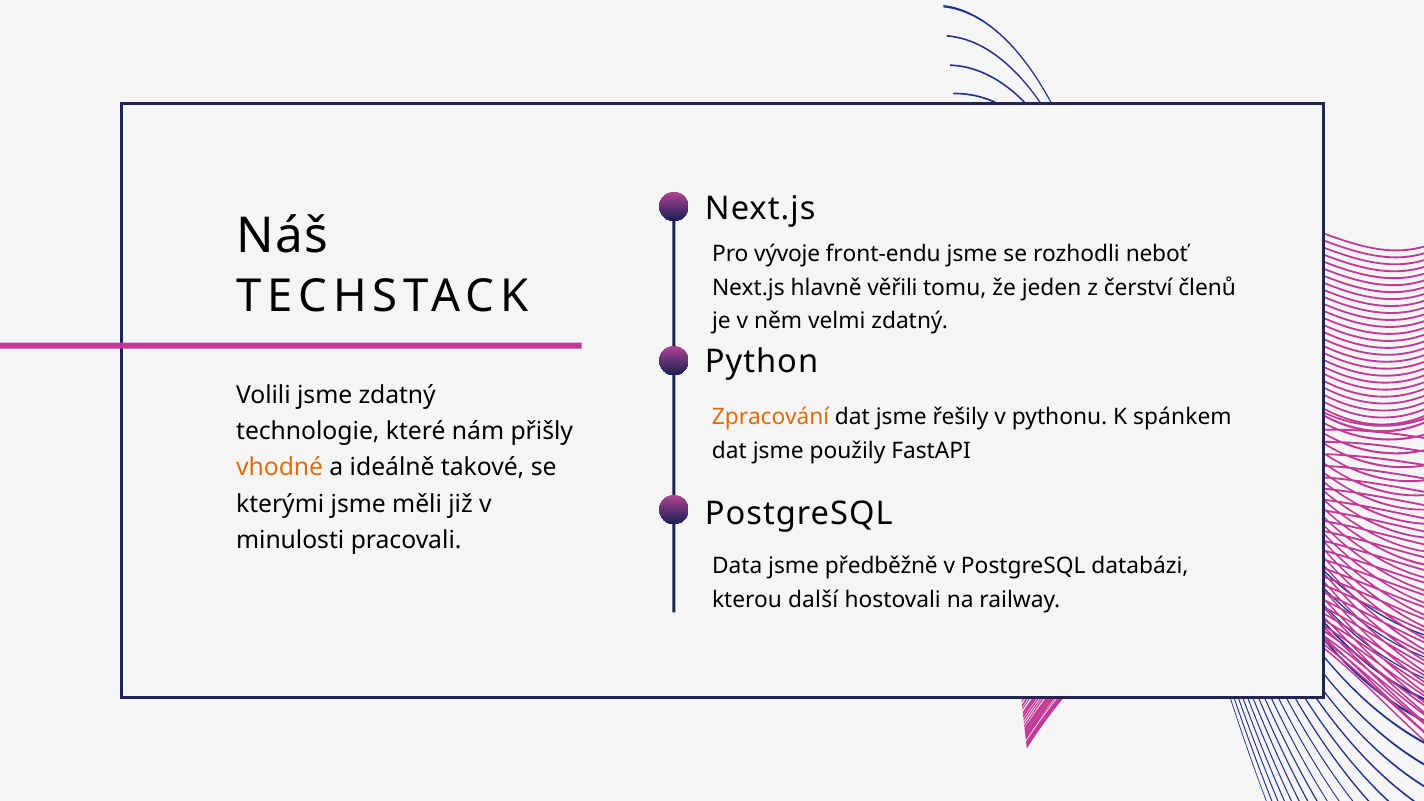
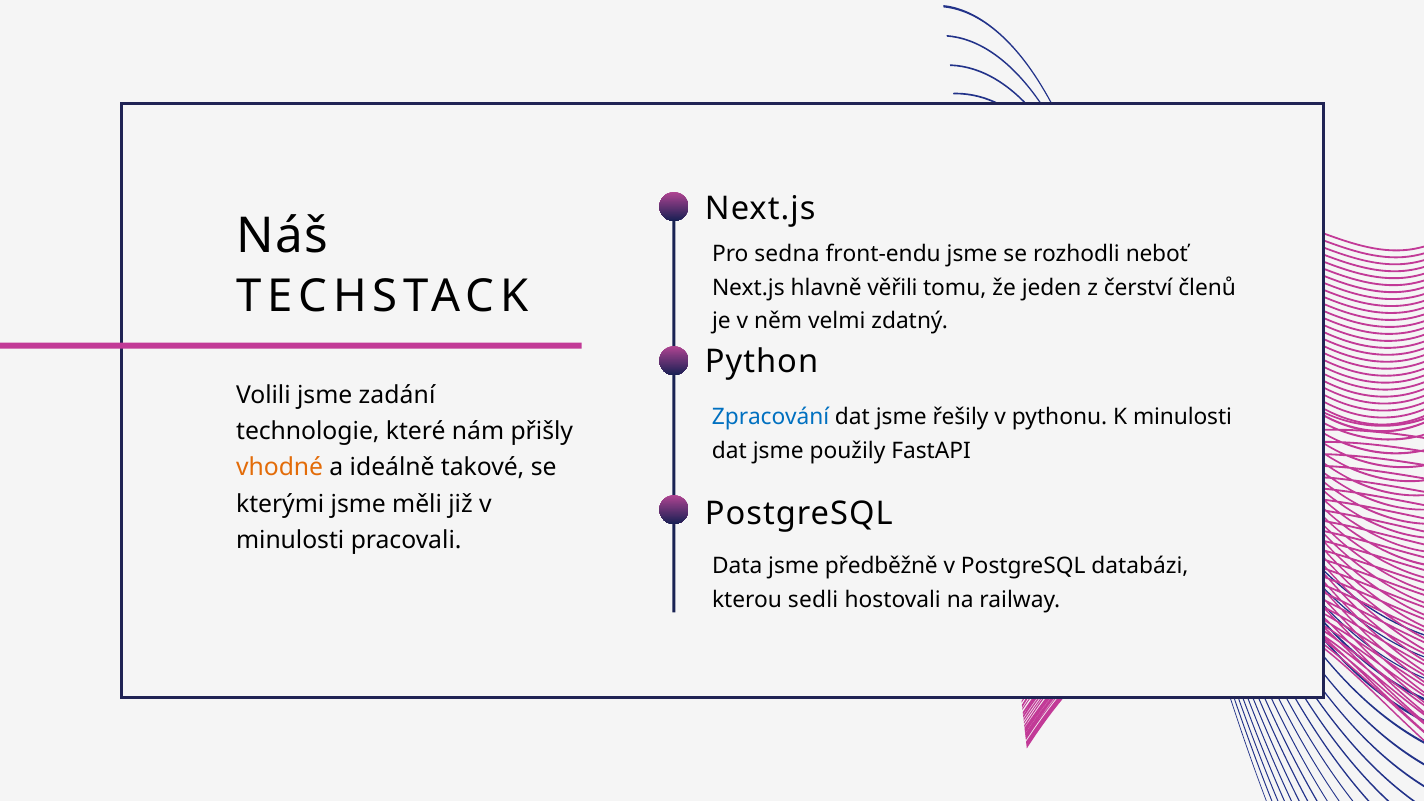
vývoje: vývoje -> sedna
jsme zdatný: zdatný -> zadání
Zpracování colour: orange -> blue
K spánkem: spánkem -> minulosti
další: další -> sedli
